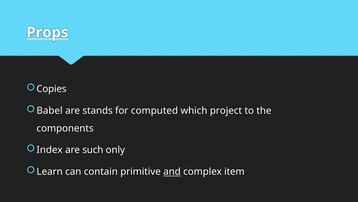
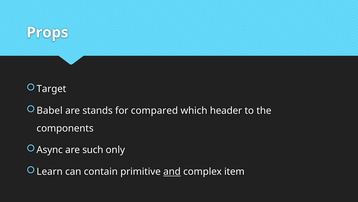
Props underline: present -> none
Copies: Copies -> Target
computed: computed -> compared
project: project -> header
Index: Index -> Async
